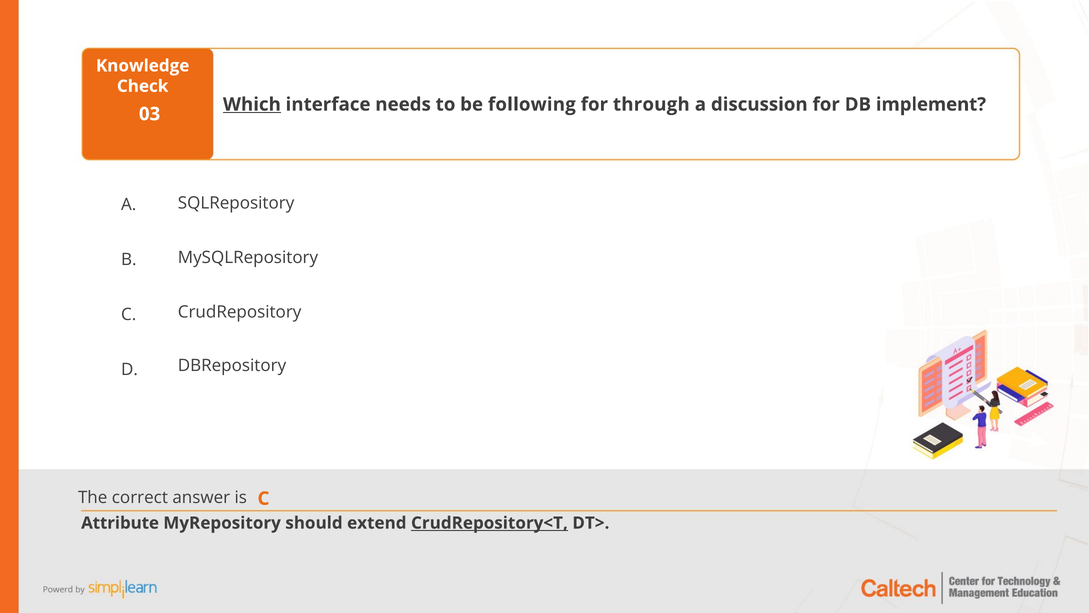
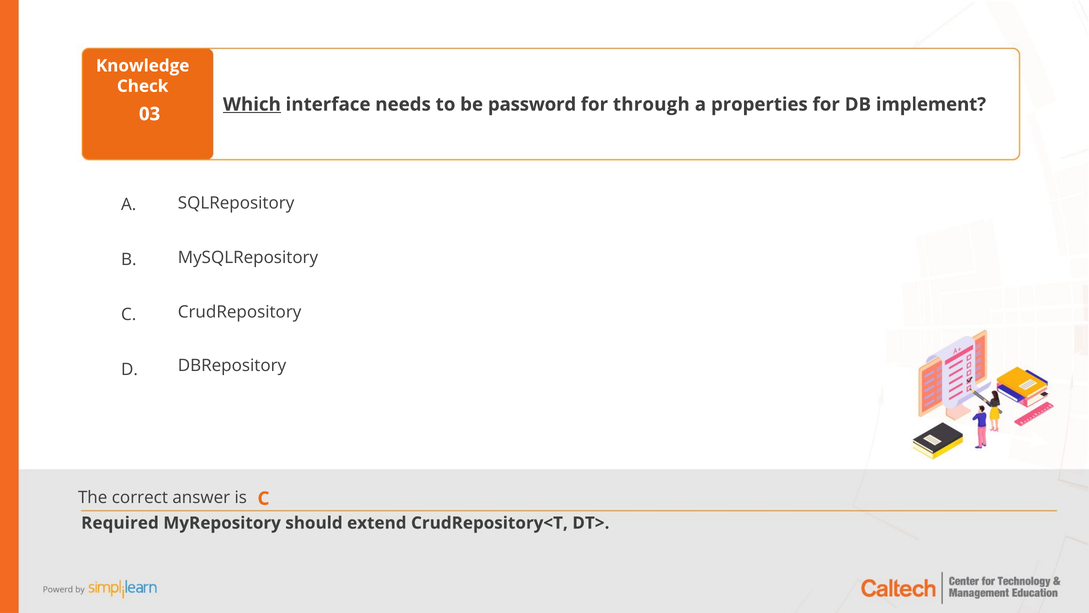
following: following -> password
discussion: discussion -> properties
Attribute: Attribute -> Required
CrudRepository<T underline: present -> none
